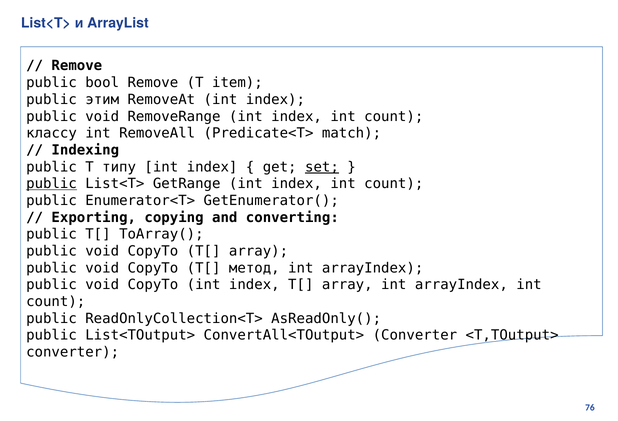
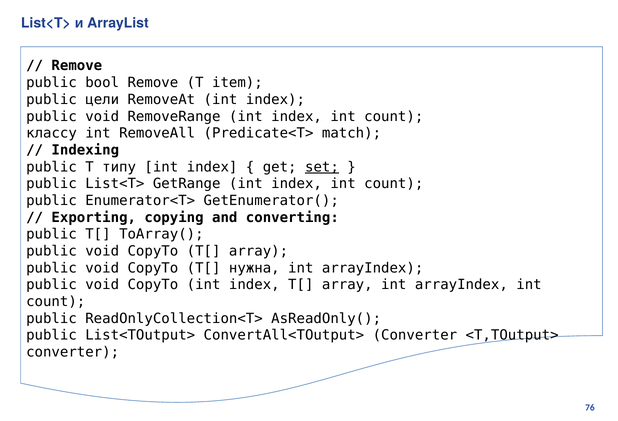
этим: этим -> цели
public at (52, 184) underline: present -> none
метод: метод -> нужна
